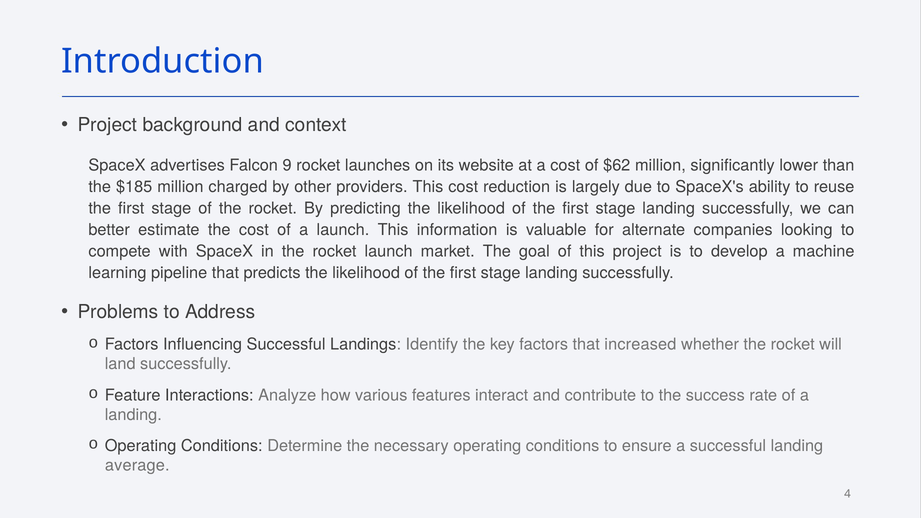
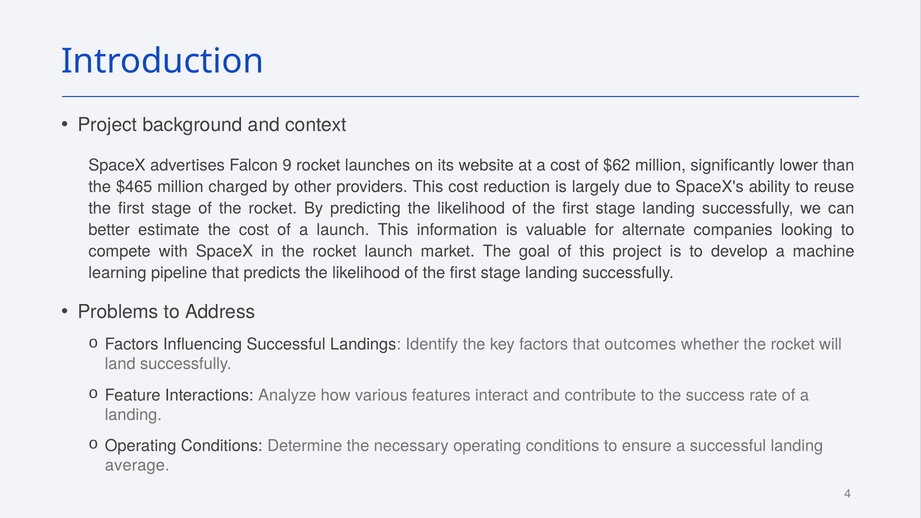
$185: $185 -> $465
increased: increased -> outcomes
